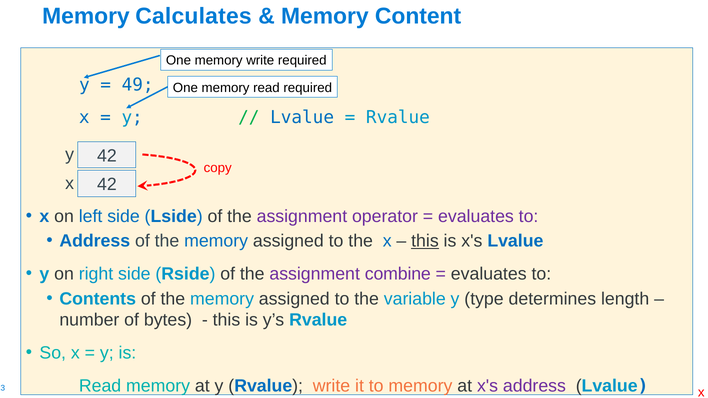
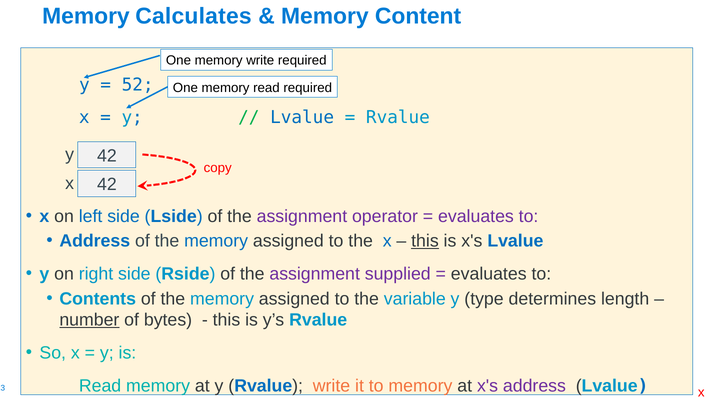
49: 49 -> 52
combine: combine -> supplied
number underline: none -> present
